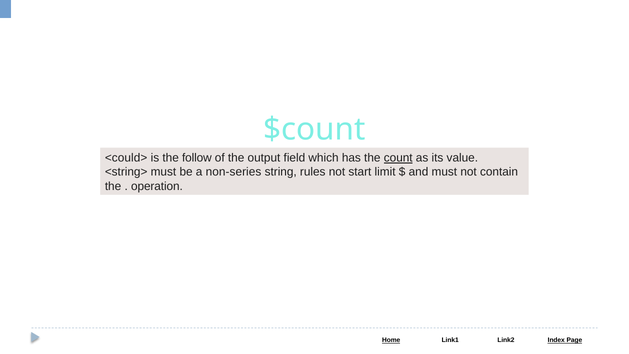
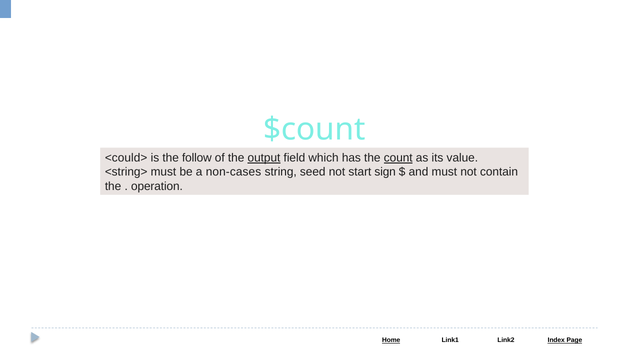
output underline: none -> present
non-series: non-series -> non-cases
rules: rules -> seed
limit: limit -> sign
